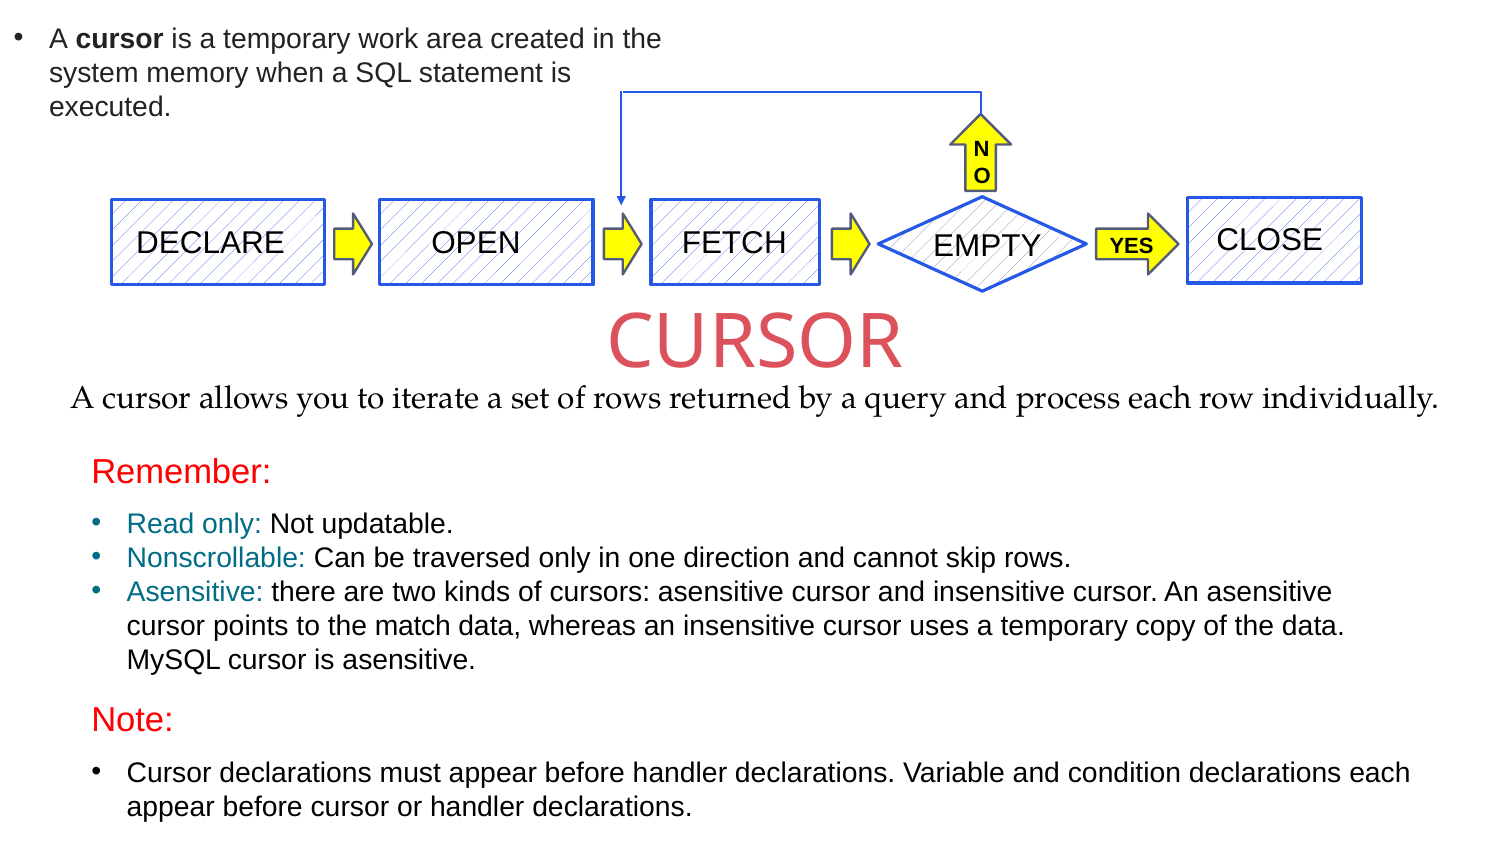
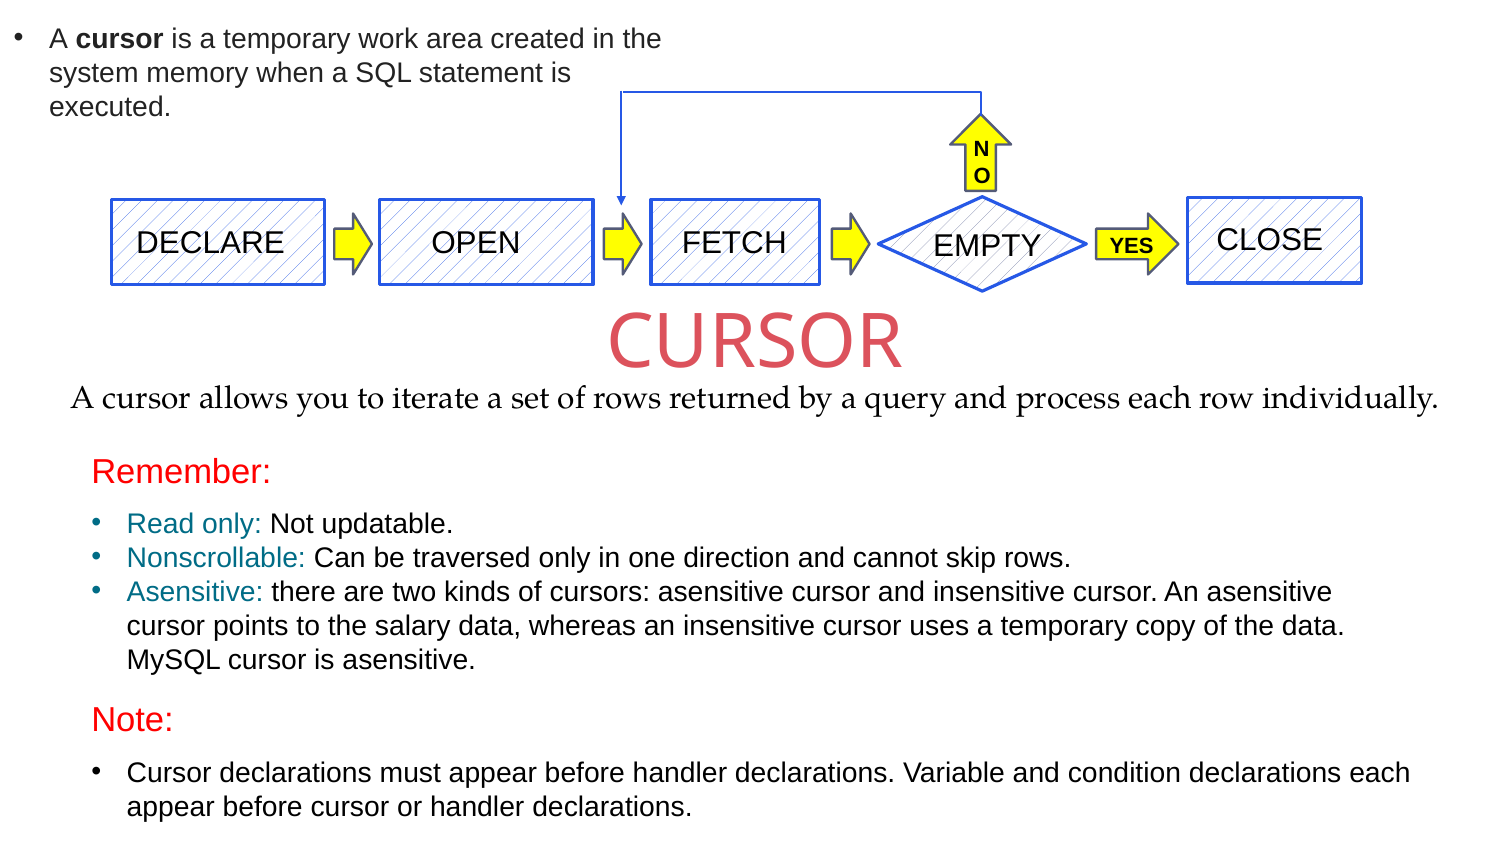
match: match -> salary
